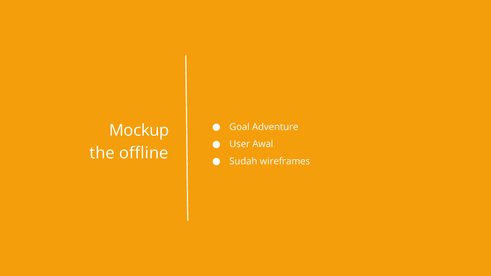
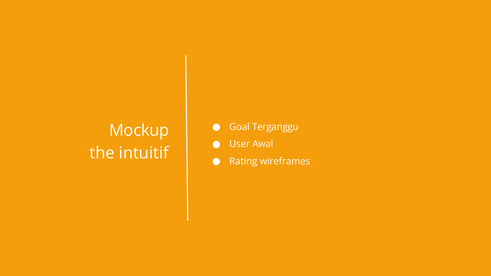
Adventure: Adventure -> Terganggu
offline: offline -> intuitif
Sudah: Sudah -> Rating
